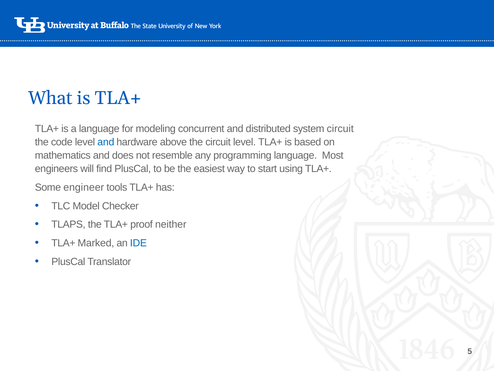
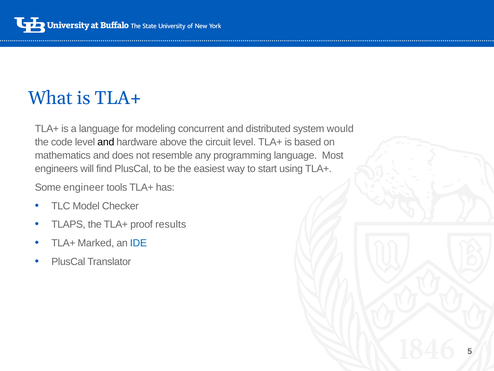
system circuit: circuit -> would
and at (106, 142) colour: blue -> black
neither: neither -> results
